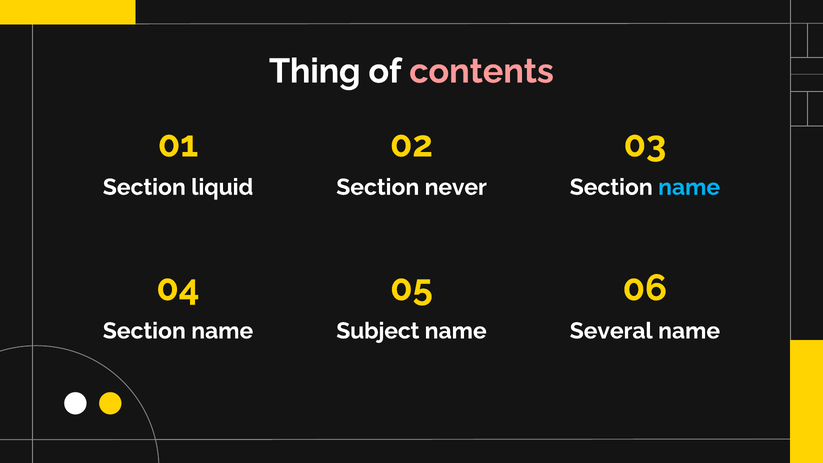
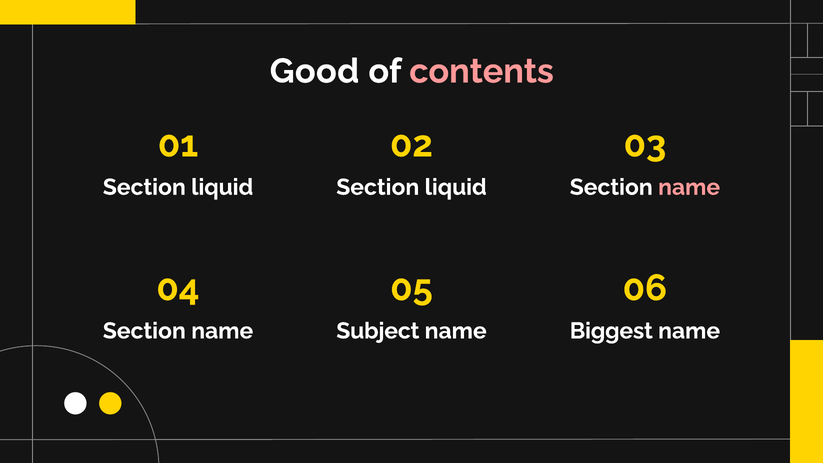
Thing: Thing -> Good
never at (456, 187): never -> liquid
name at (689, 187) colour: light blue -> pink
Several: Several -> Biggest
